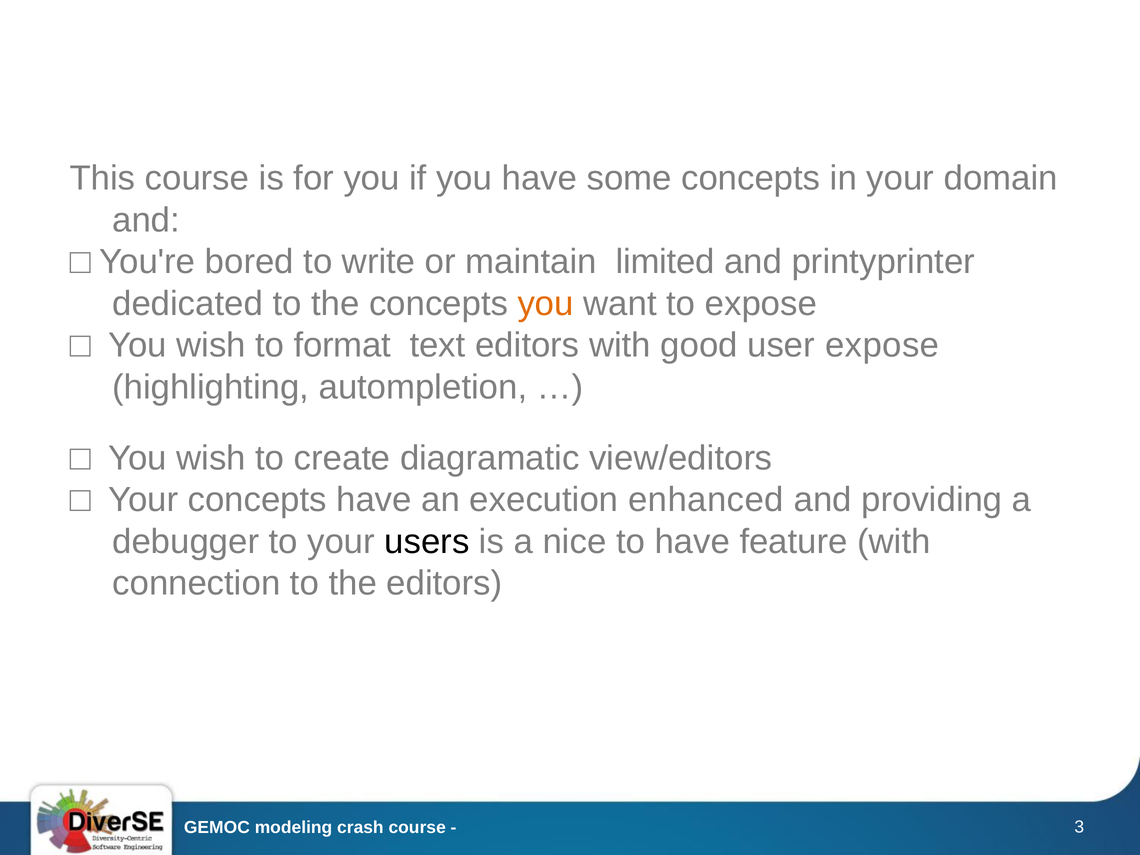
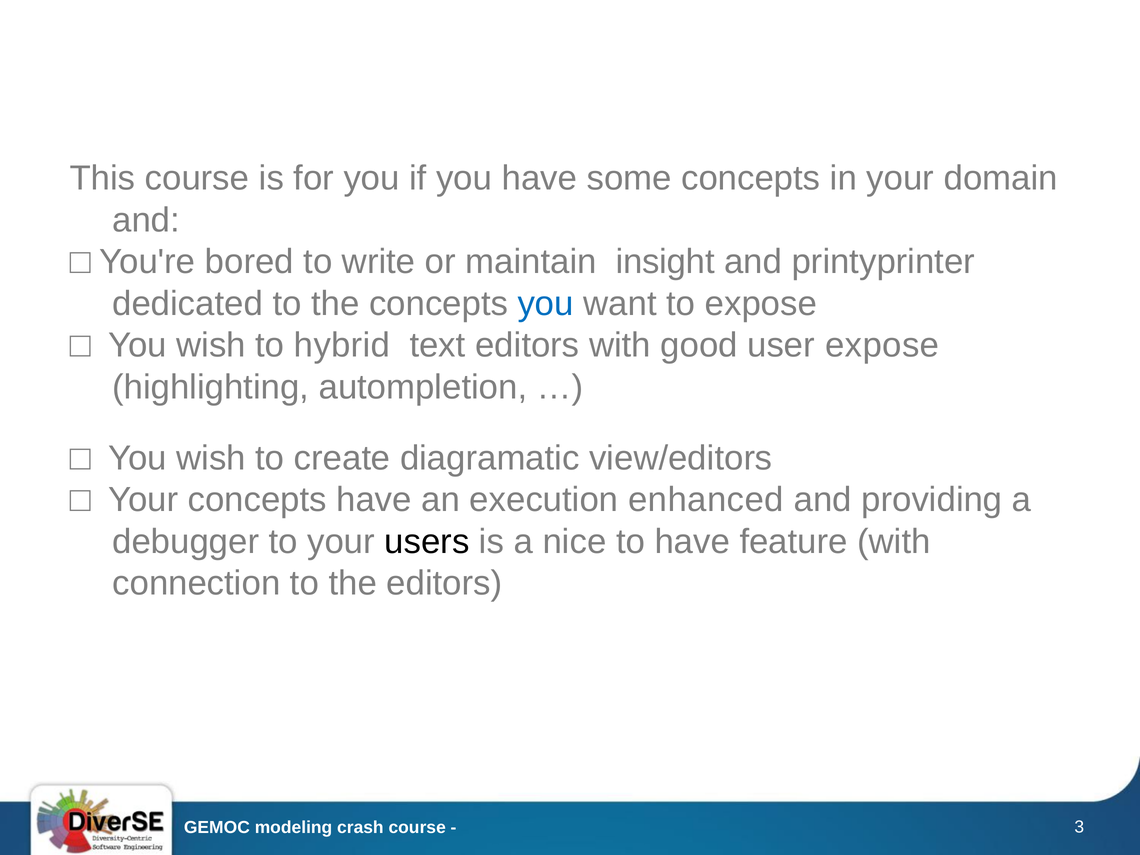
limited: limited -> insight
you at (546, 304) colour: orange -> blue
format: format -> hybrid
